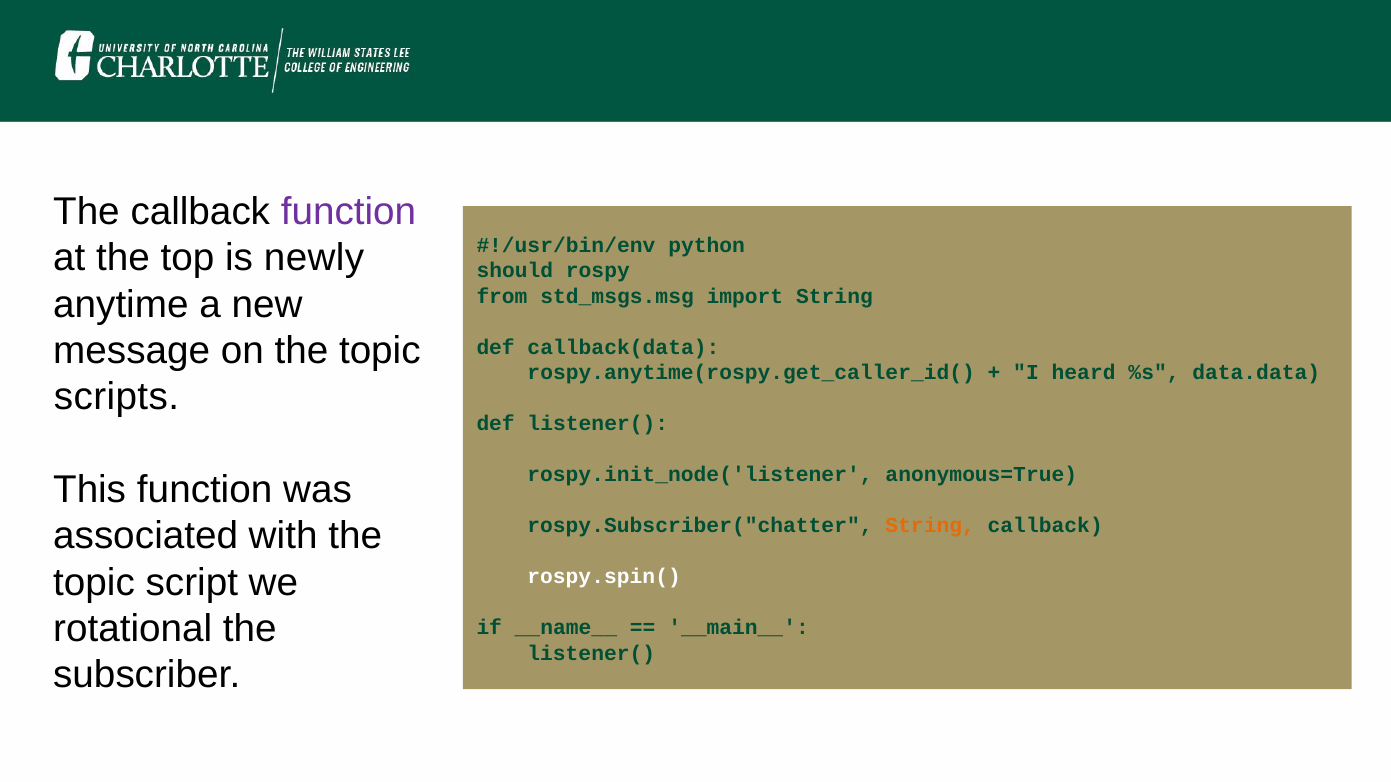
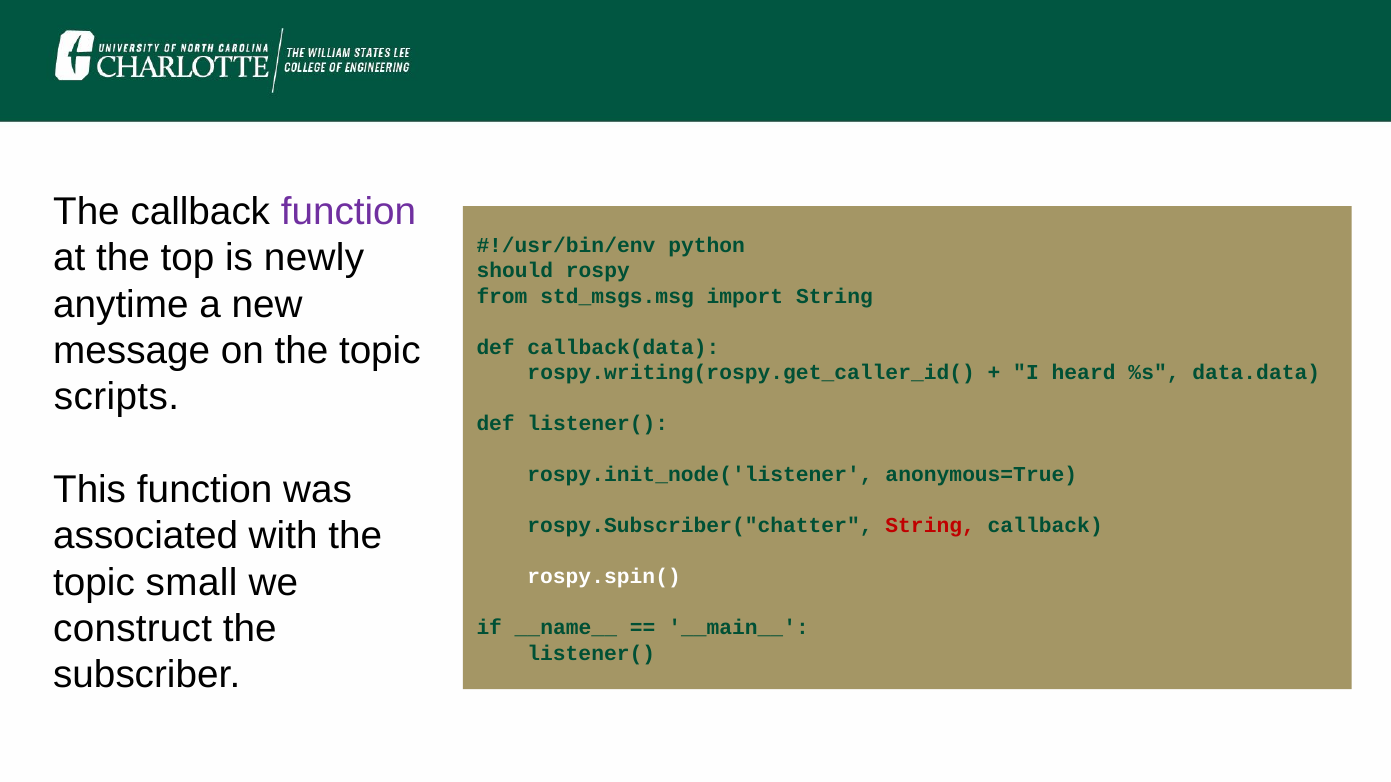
rospy.anytime(rospy.get_caller_id(: rospy.anytime(rospy.get_caller_id( -> rospy.writing(rospy.get_caller_id(
String at (930, 526) colour: orange -> red
script: script -> small
rotational: rotational -> construct
